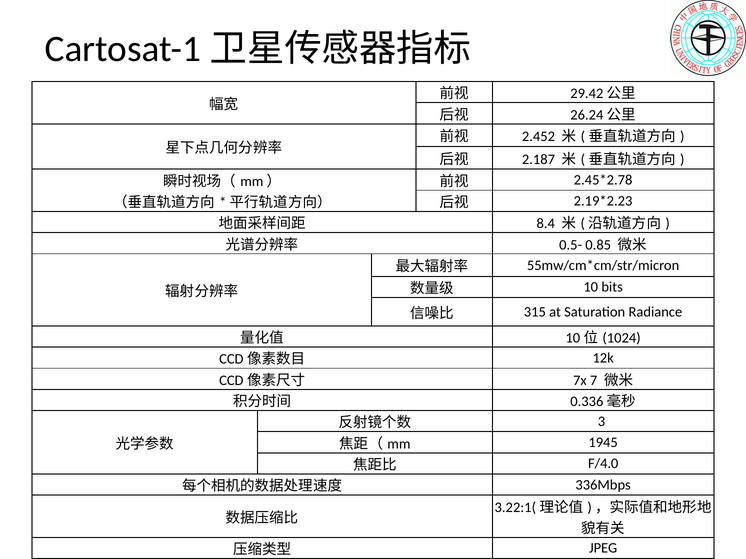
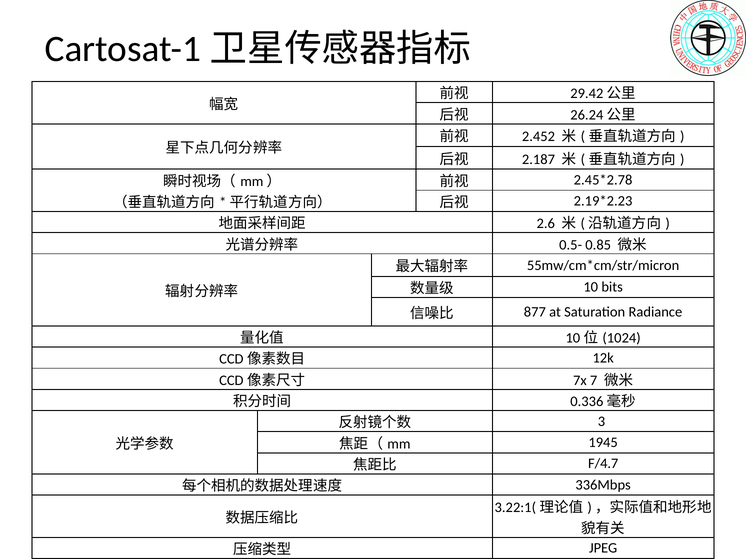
8.4: 8.4 -> 2.6
315: 315 -> 877
F/4.0: F/4.0 -> F/4.7
